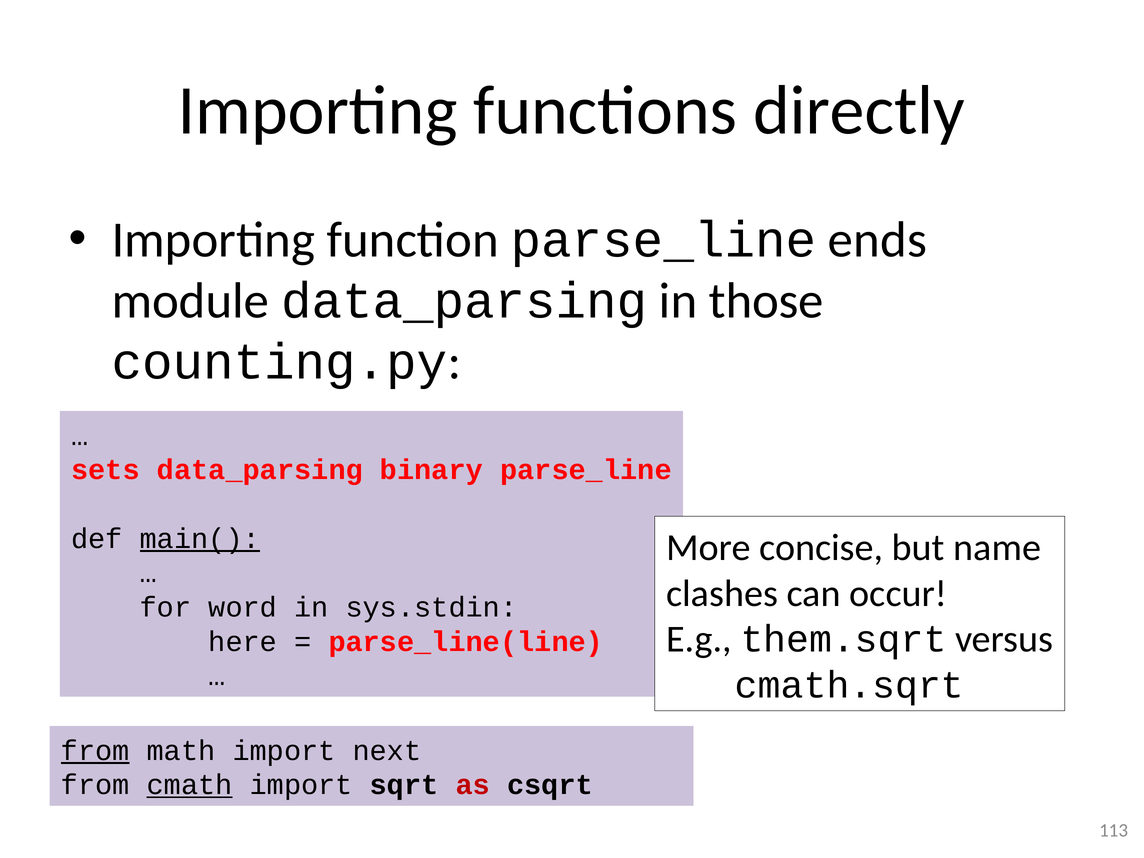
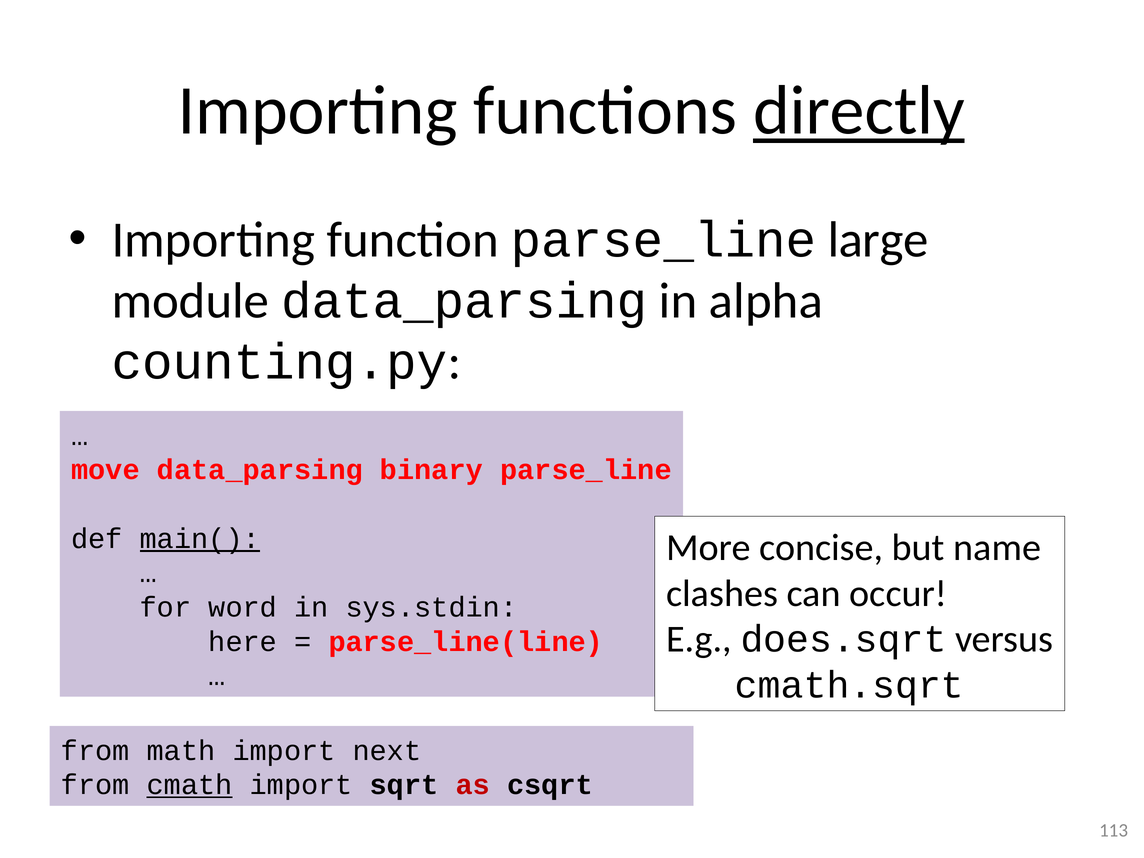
directly underline: none -> present
ends: ends -> large
those: those -> alpha
sets: sets -> move
them.sqrt: them.sqrt -> does.sqrt
from at (95, 751) underline: present -> none
